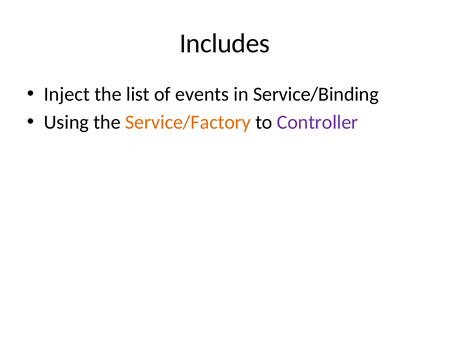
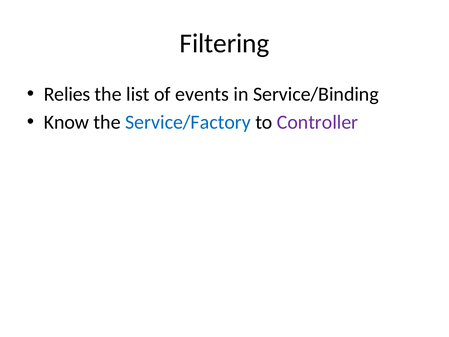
Includes: Includes -> Filtering
Inject: Inject -> Relies
Using: Using -> Know
Service/Factory colour: orange -> blue
